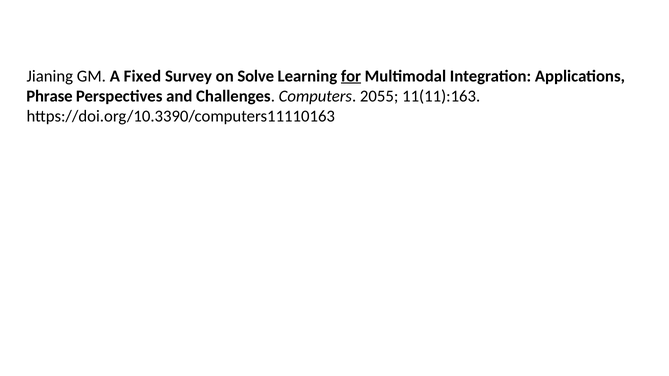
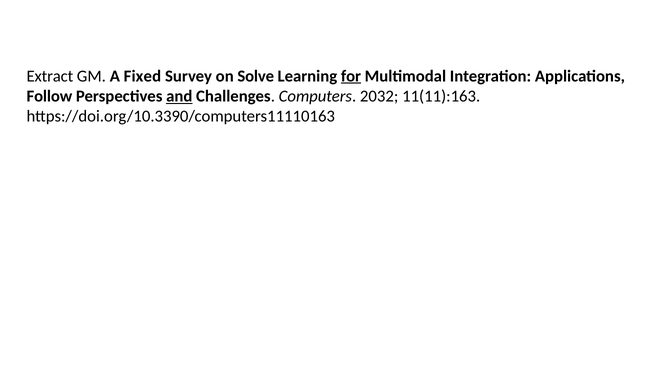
Jianing: Jianing -> Extract
Phrase: Phrase -> Follow
and underline: none -> present
2055: 2055 -> 2032
